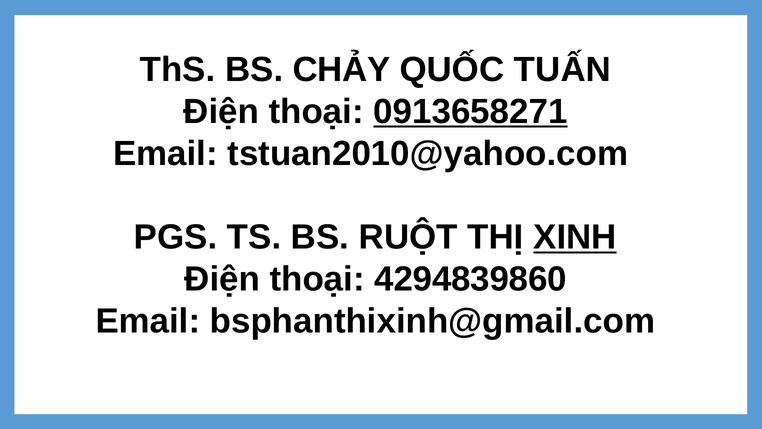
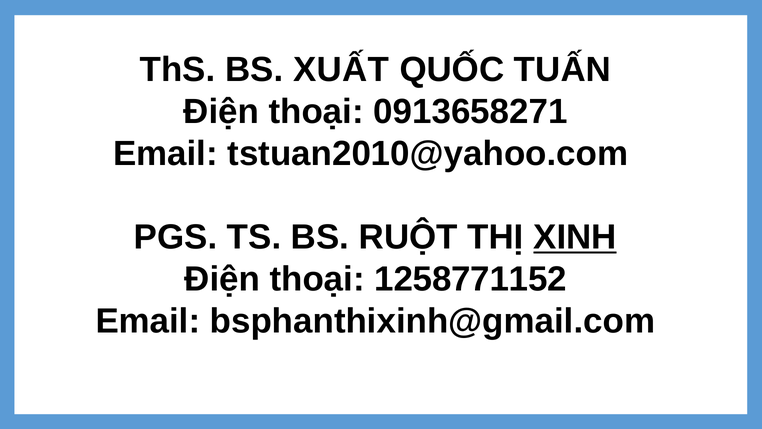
CHẢY: CHẢY -> XUẤT
0913658271 underline: present -> none
4294839860: 4294839860 -> 1258771152
